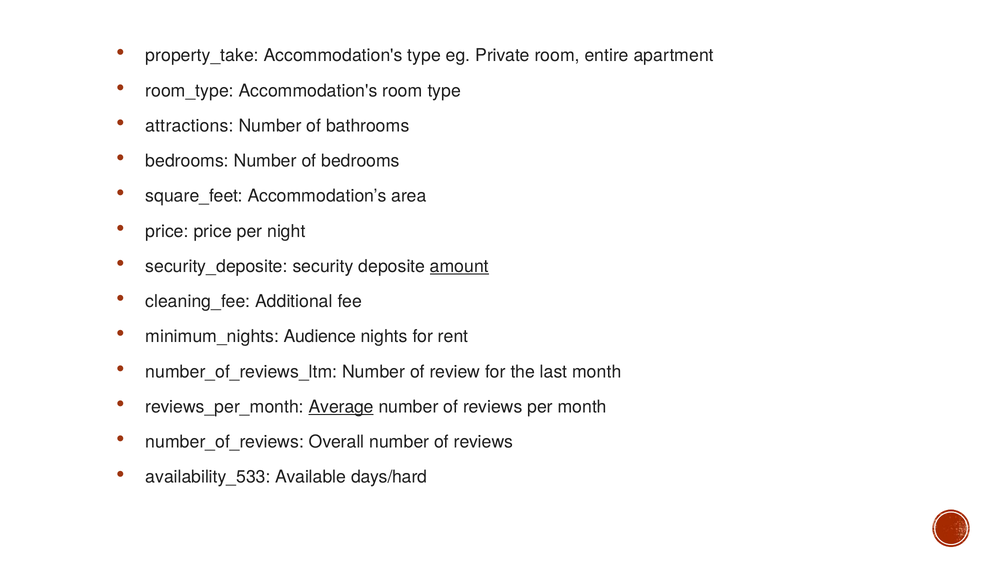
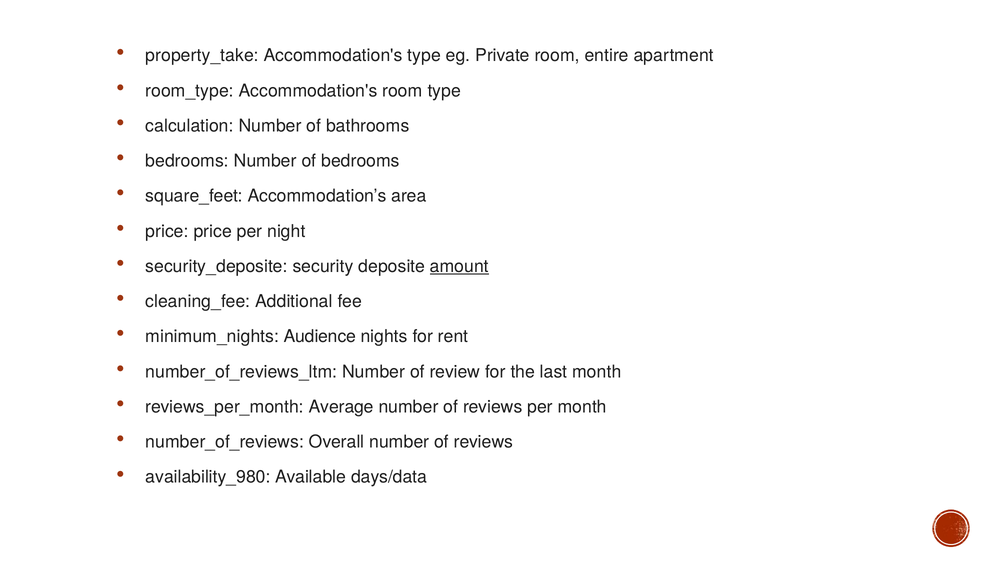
attractions: attractions -> calculation
Average underline: present -> none
availability_533: availability_533 -> availability_980
days/hard: days/hard -> days/data
